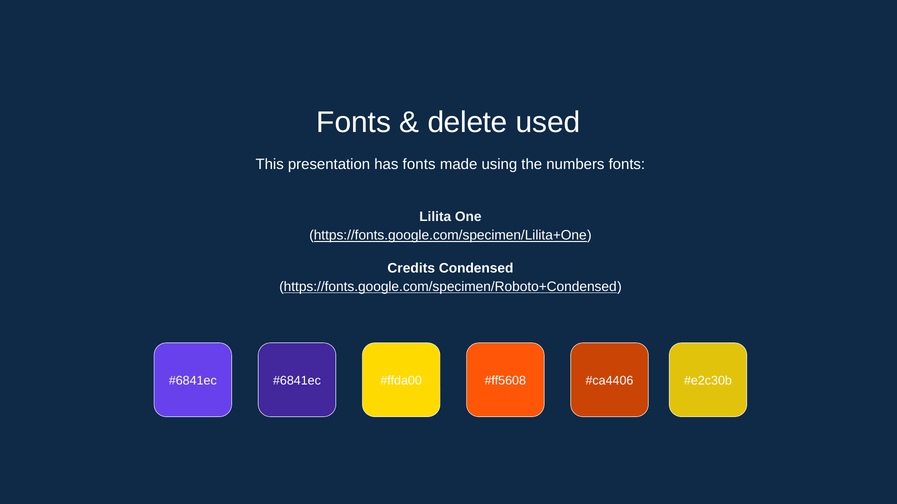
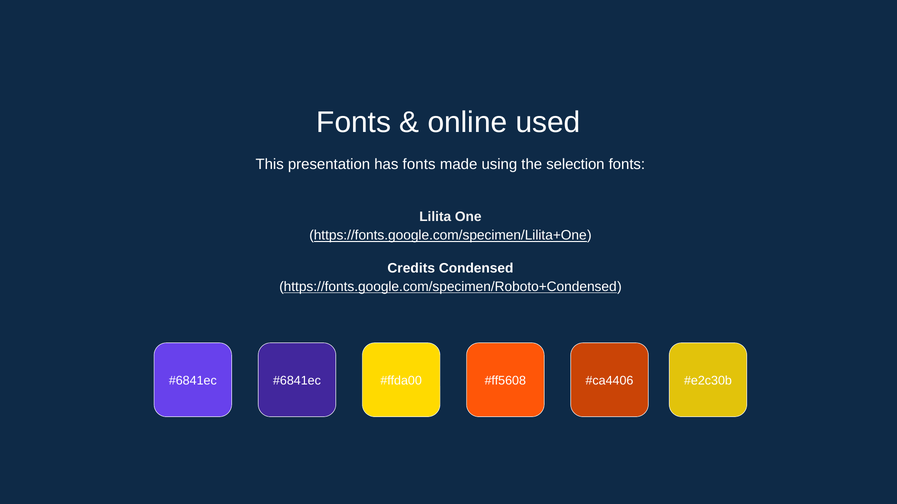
delete: delete -> online
numbers: numbers -> selection
